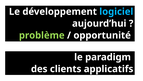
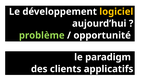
logiciel colour: light blue -> yellow
